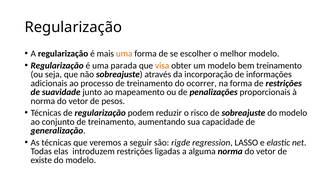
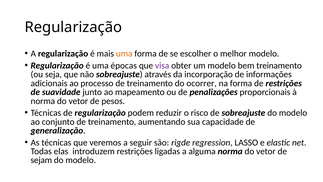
parada: parada -> épocas
visa colour: orange -> purple
existe: existe -> sejam
